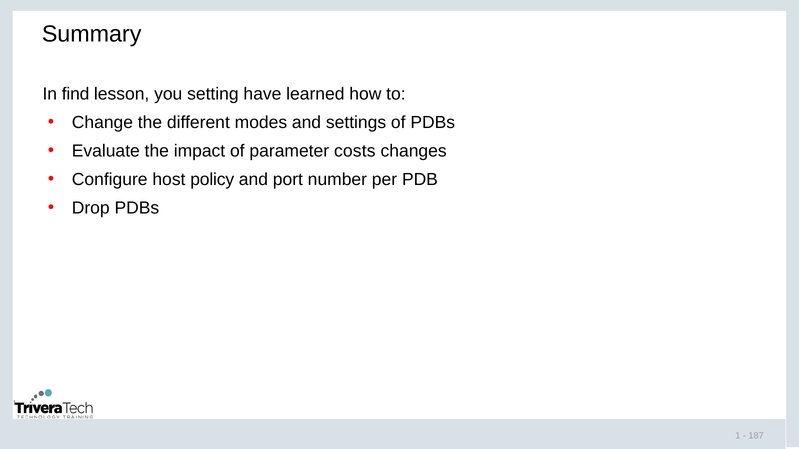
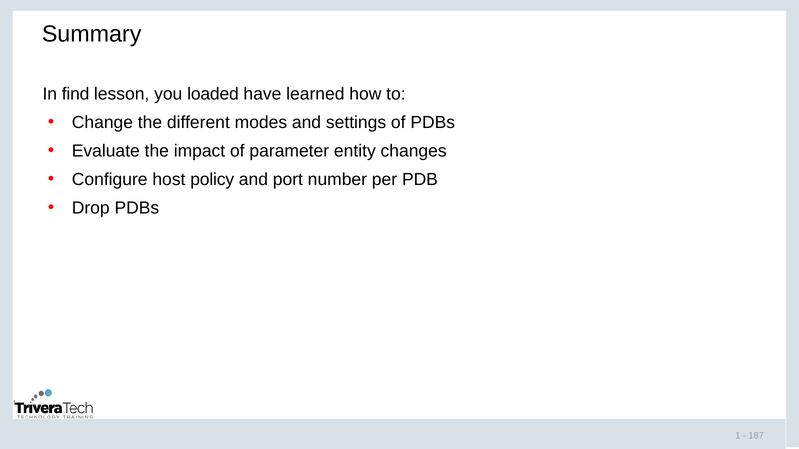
setting: setting -> loaded
costs: costs -> entity
